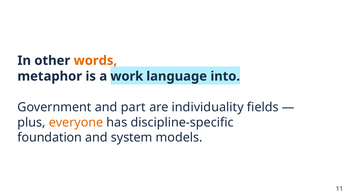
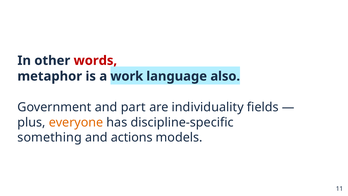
words colour: orange -> red
into: into -> also
foundation: foundation -> something
system: system -> actions
